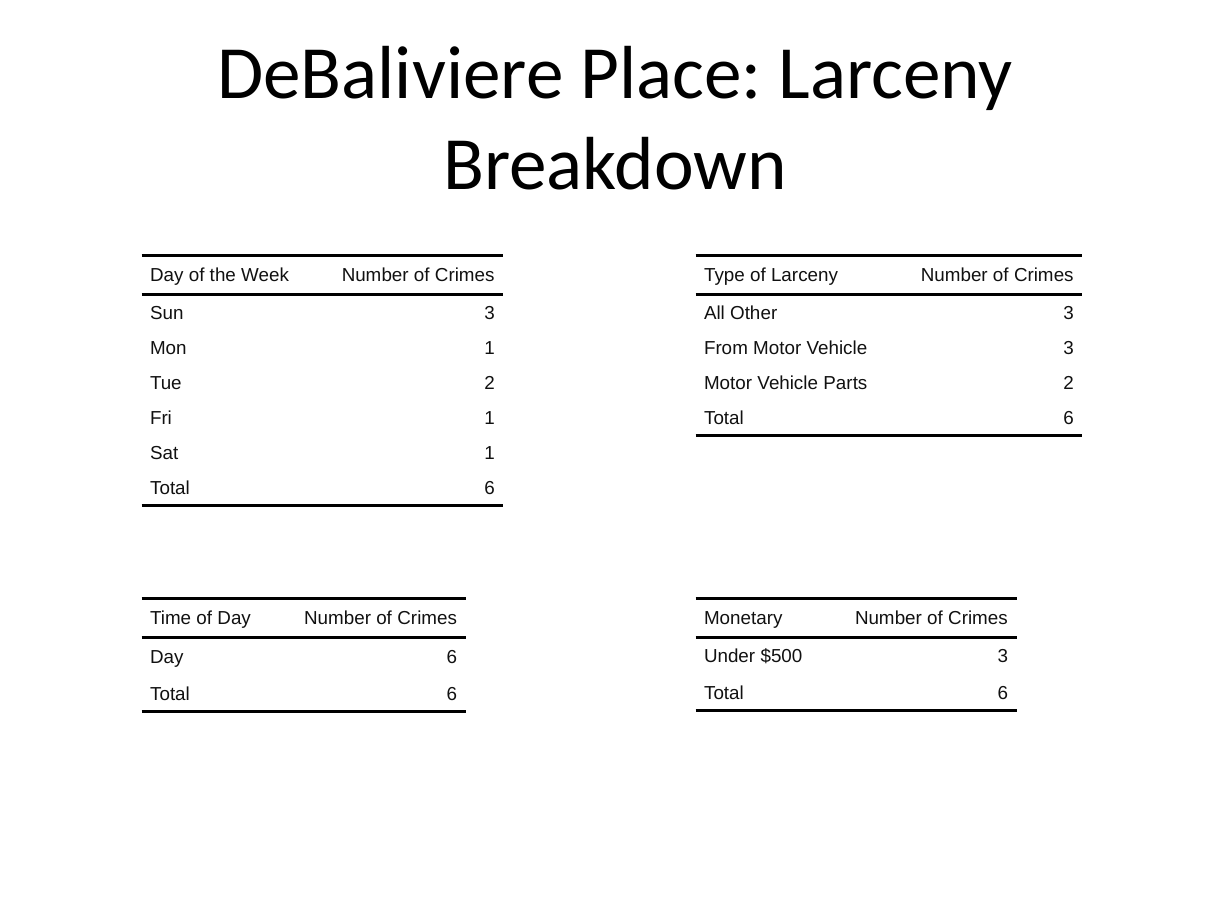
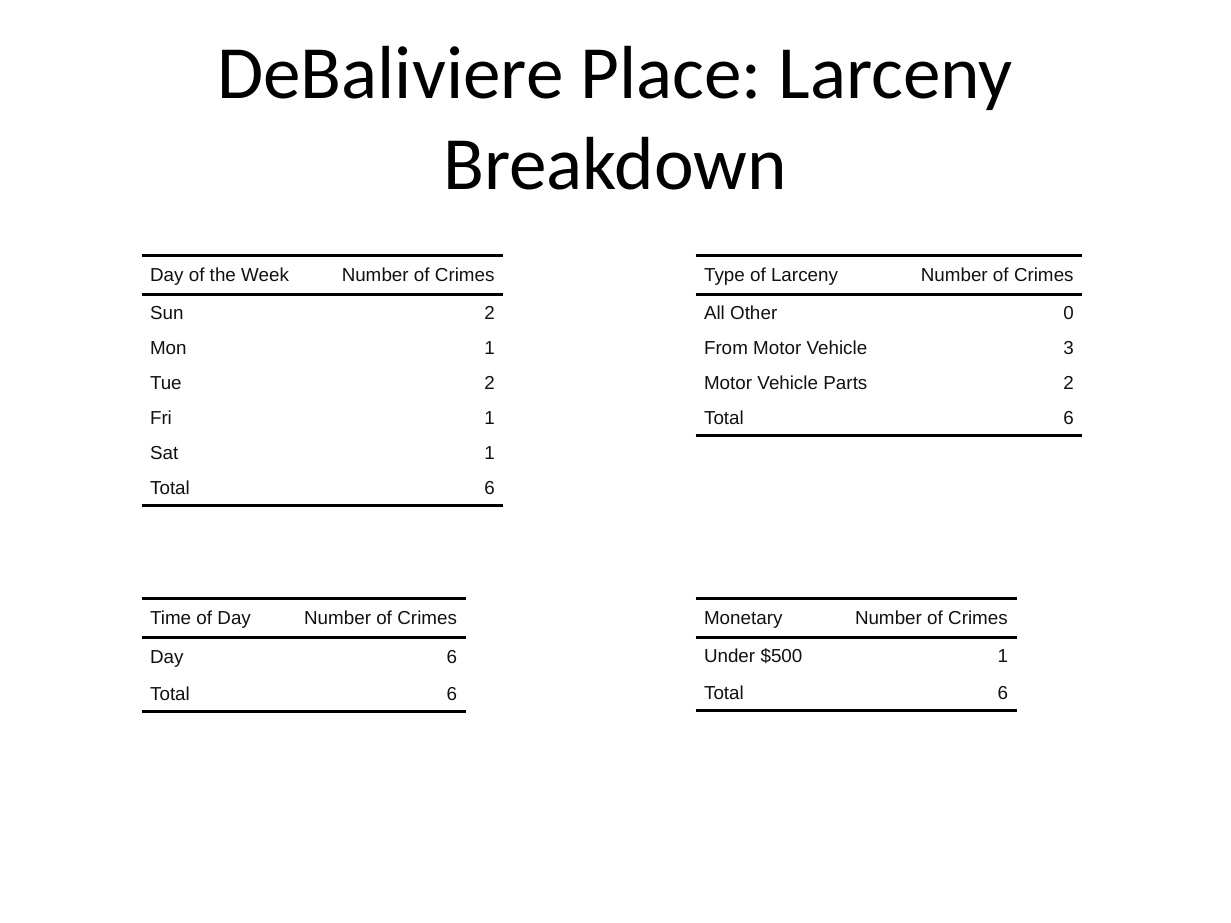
Sun 3: 3 -> 2
Other 3: 3 -> 0
$500 3: 3 -> 1
